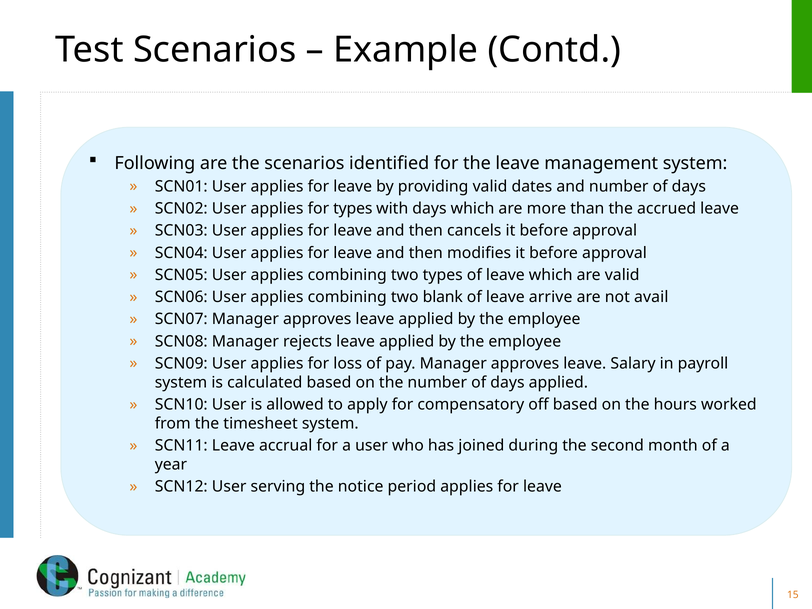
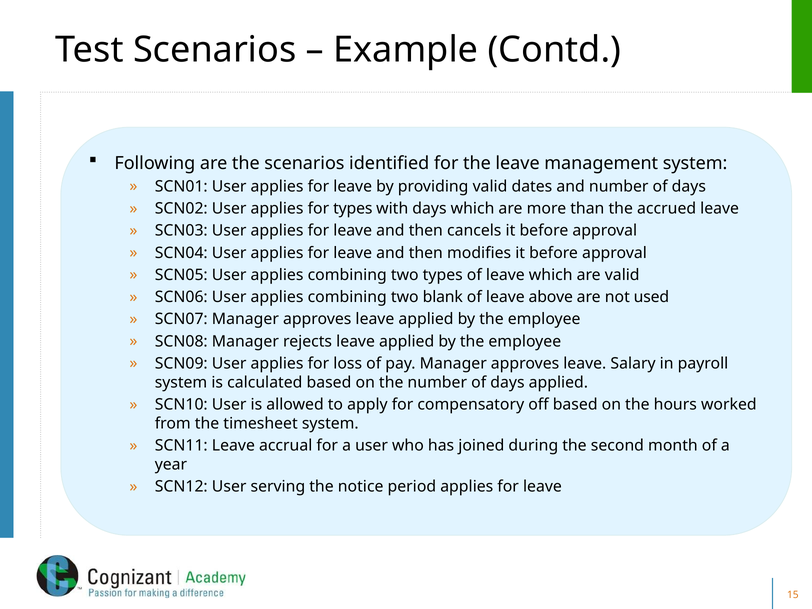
arrive: arrive -> above
avail: avail -> used
